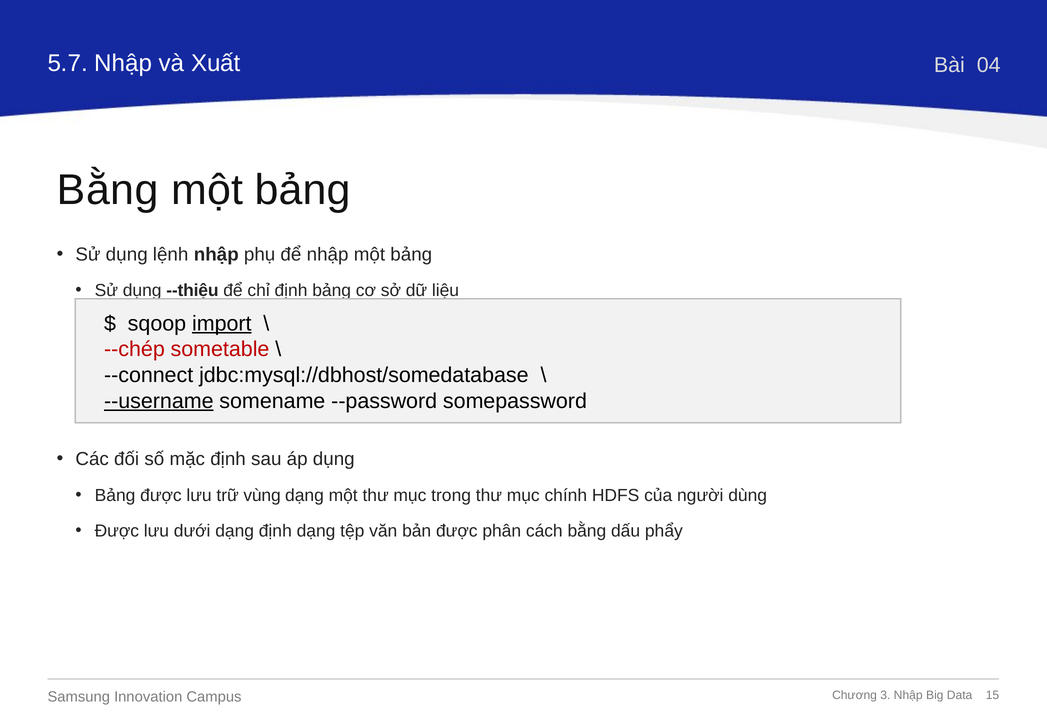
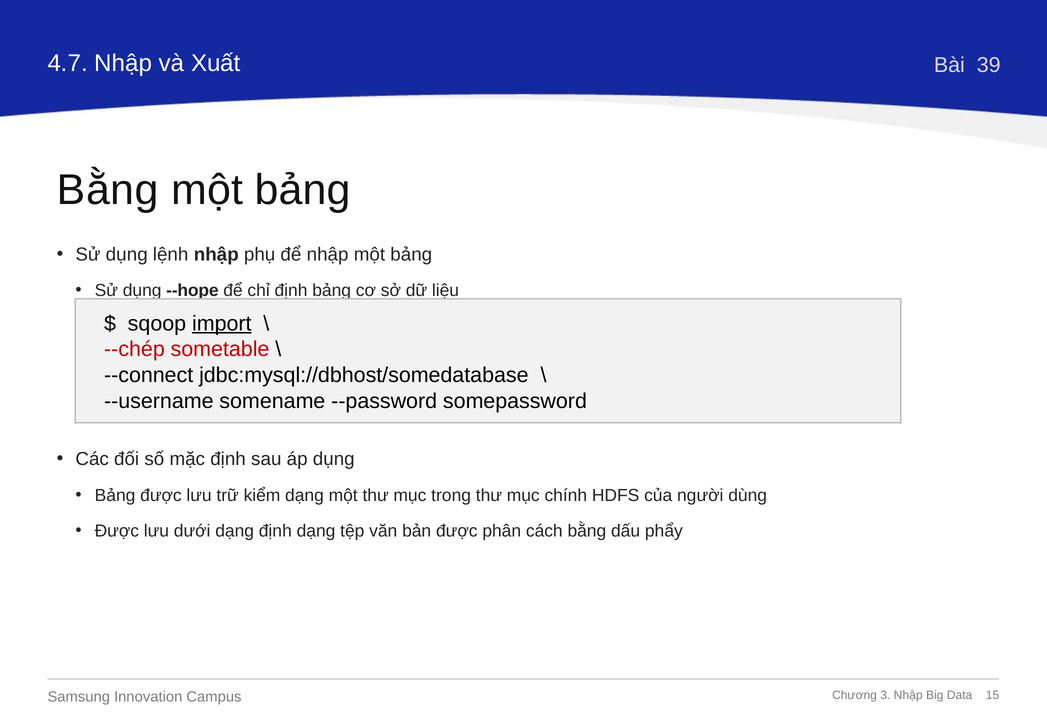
5.7: 5.7 -> 4.7
04: 04 -> 39
--thiệu: --thiệu -> --hope
--username underline: present -> none
vùng: vùng -> kiểm
